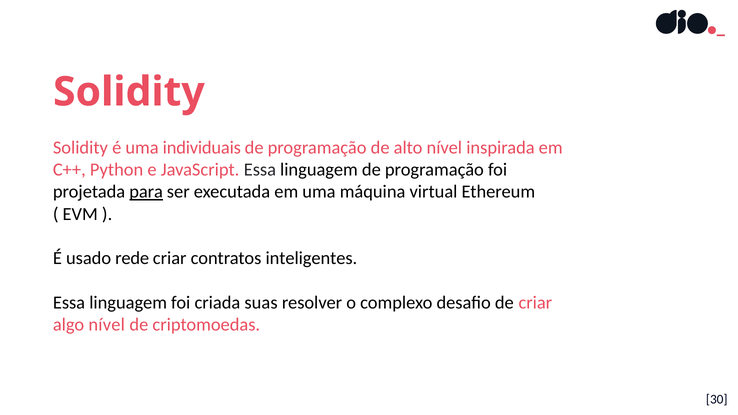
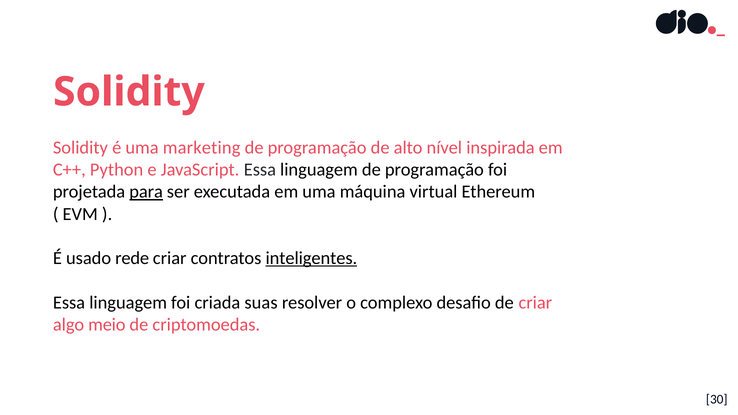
individuais: individuais -> marketing
inteligentes underline: none -> present
algo nível: nível -> meio
